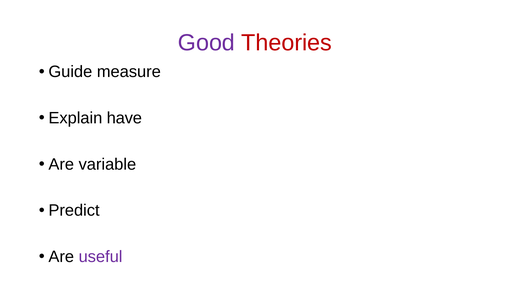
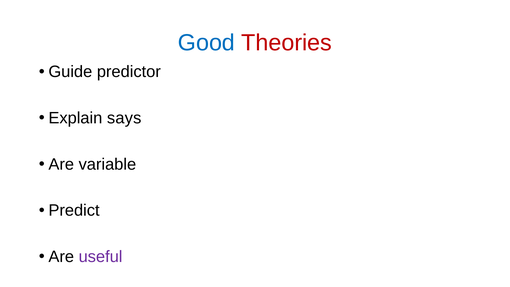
Good colour: purple -> blue
measure: measure -> predictor
have: have -> says
